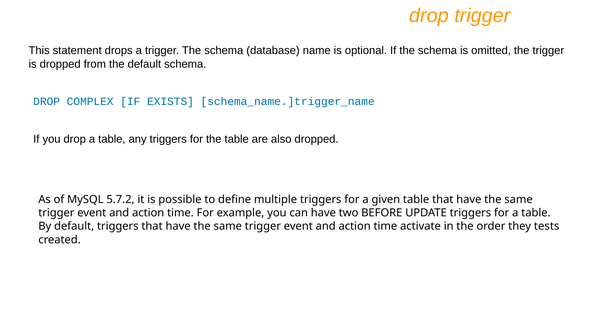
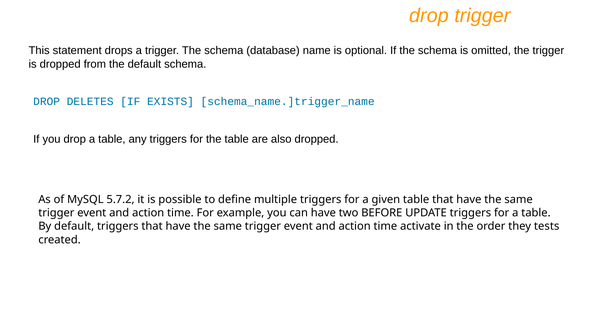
COMPLEX: COMPLEX -> DELETES
